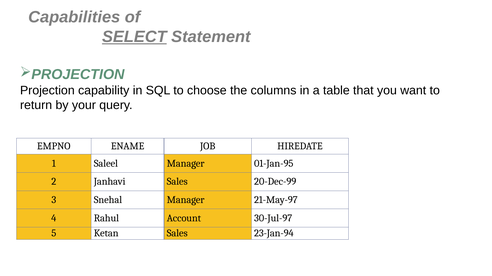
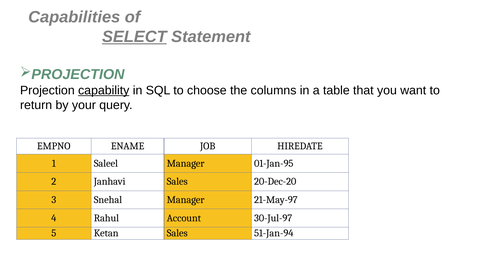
capability underline: none -> present
20-Dec-99: 20-Dec-99 -> 20-Dec-20
23-Jan-94: 23-Jan-94 -> 51-Jan-94
